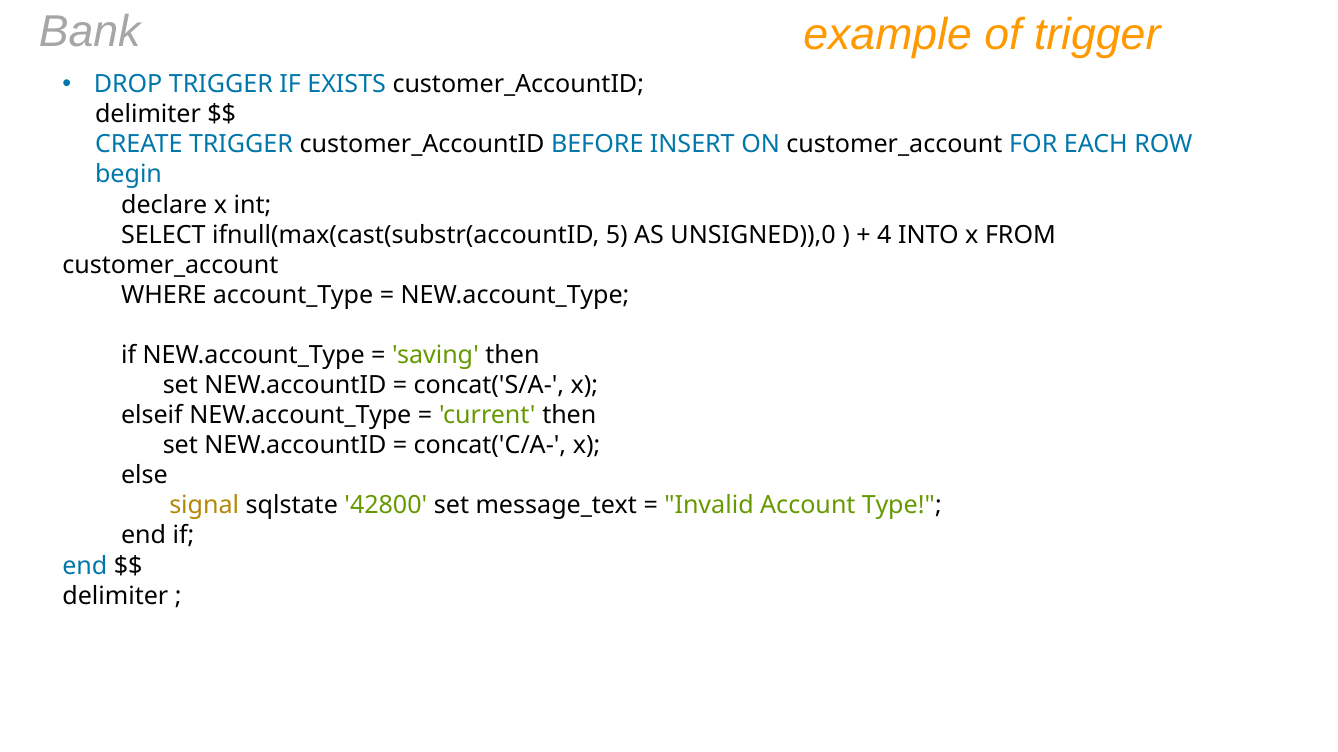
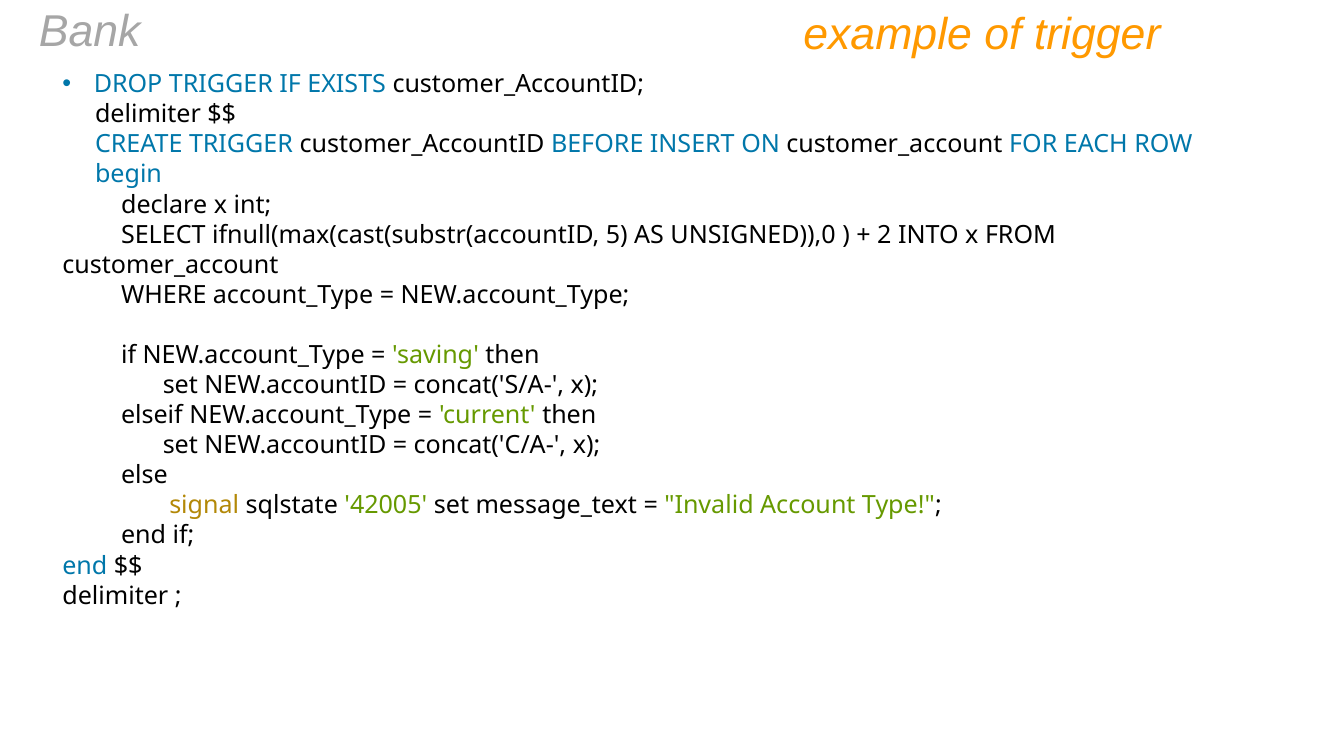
4: 4 -> 2
42800: 42800 -> 42005
